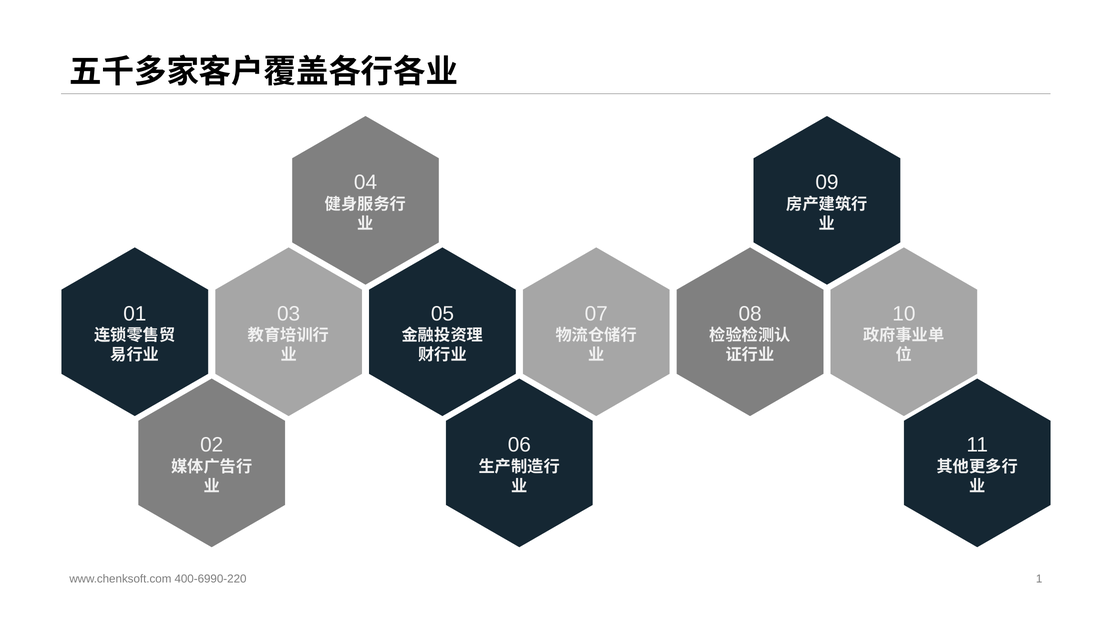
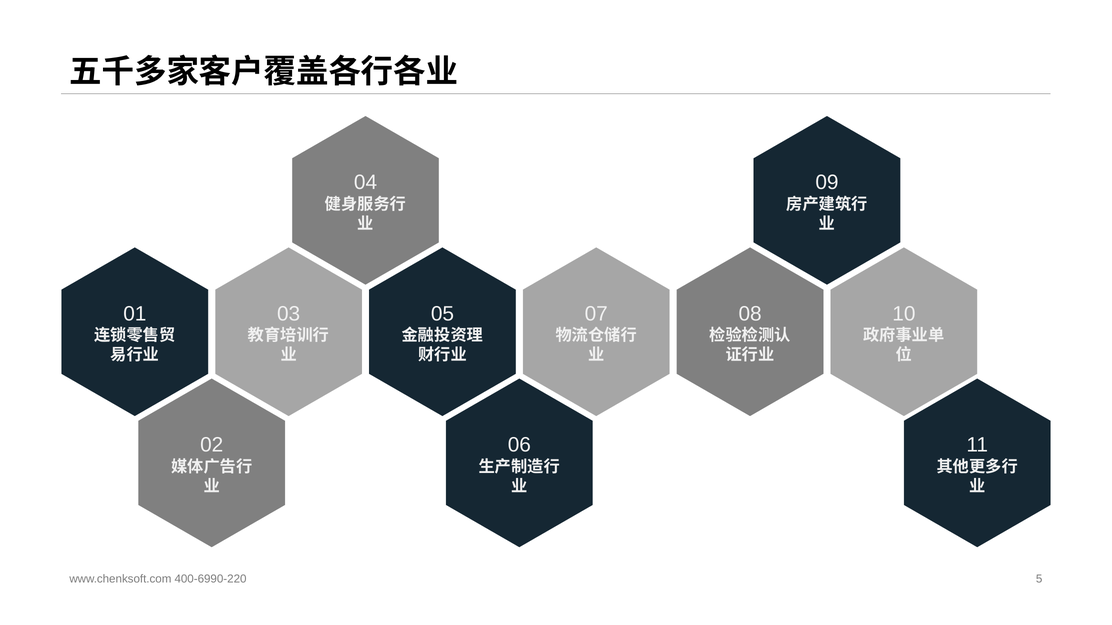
1: 1 -> 5
